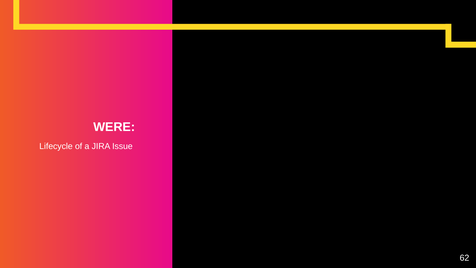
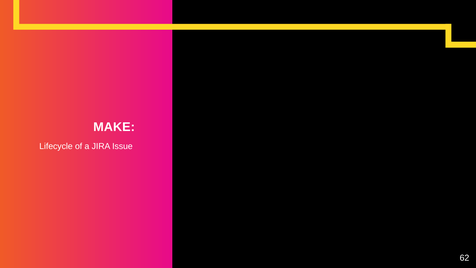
WERE: WERE -> MAKE
